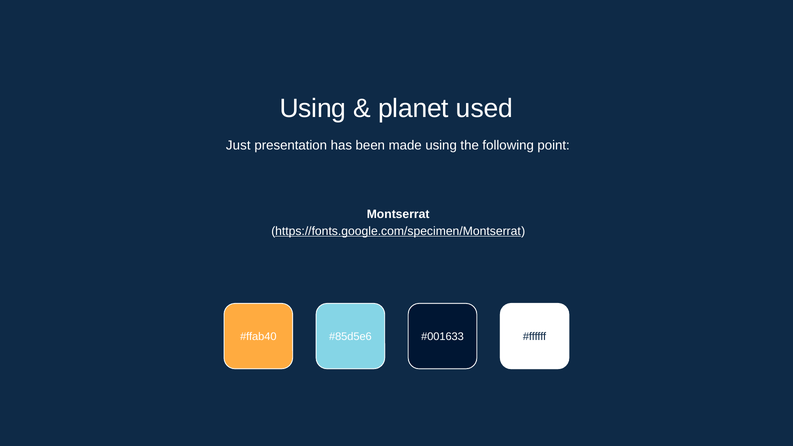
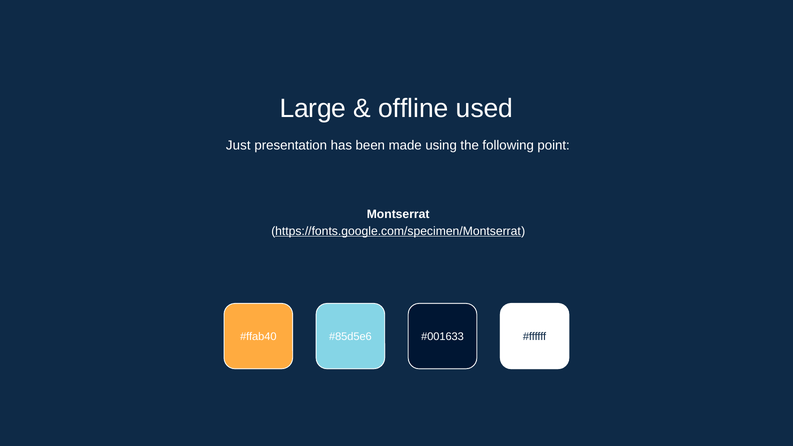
Using at (313, 108): Using -> Large
planet: planet -> offline
